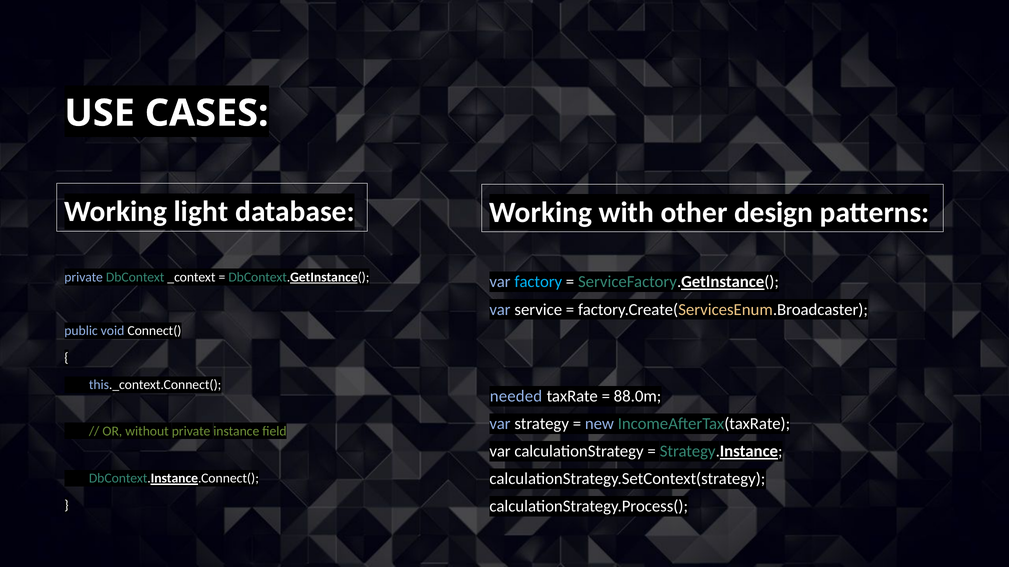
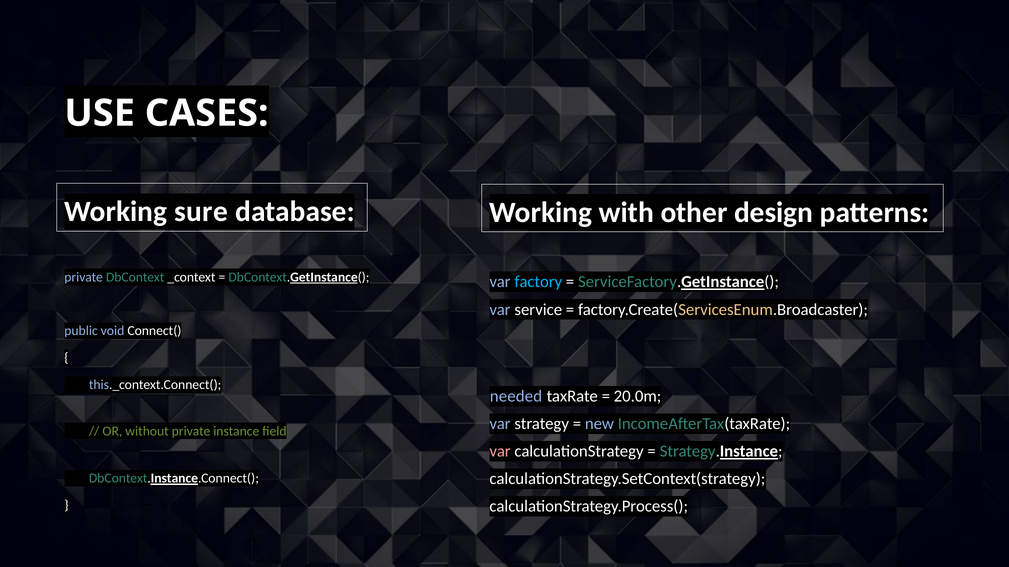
light: light -> sure
88.0m: 88.0m -> 20.0m
var at (500, 452) colour: white -> pink
